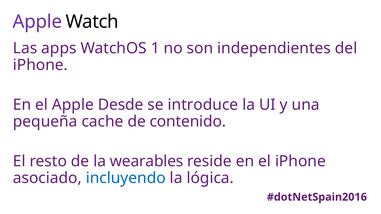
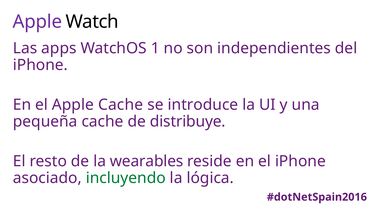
Apple Desde: Desde -> Cache
contenido: contenido -> distribuye
incluyendo colour: blue -> green
